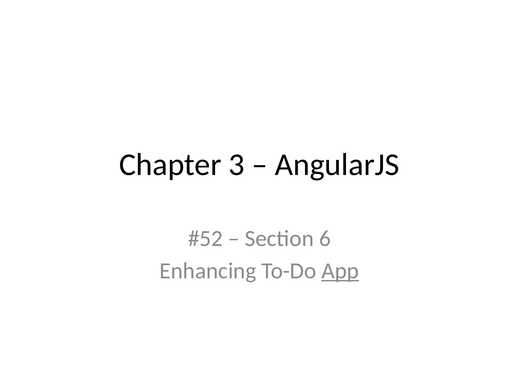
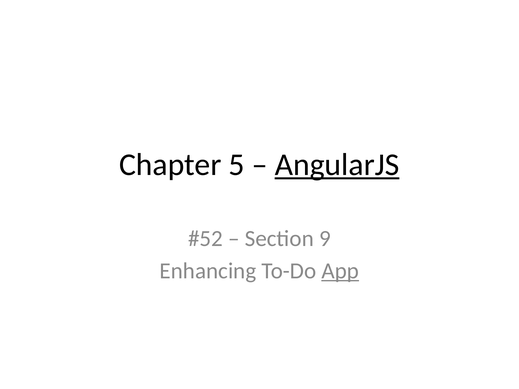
3: 3 -> 5
AngularJS underline: none -> present
6: 6 -> 9
